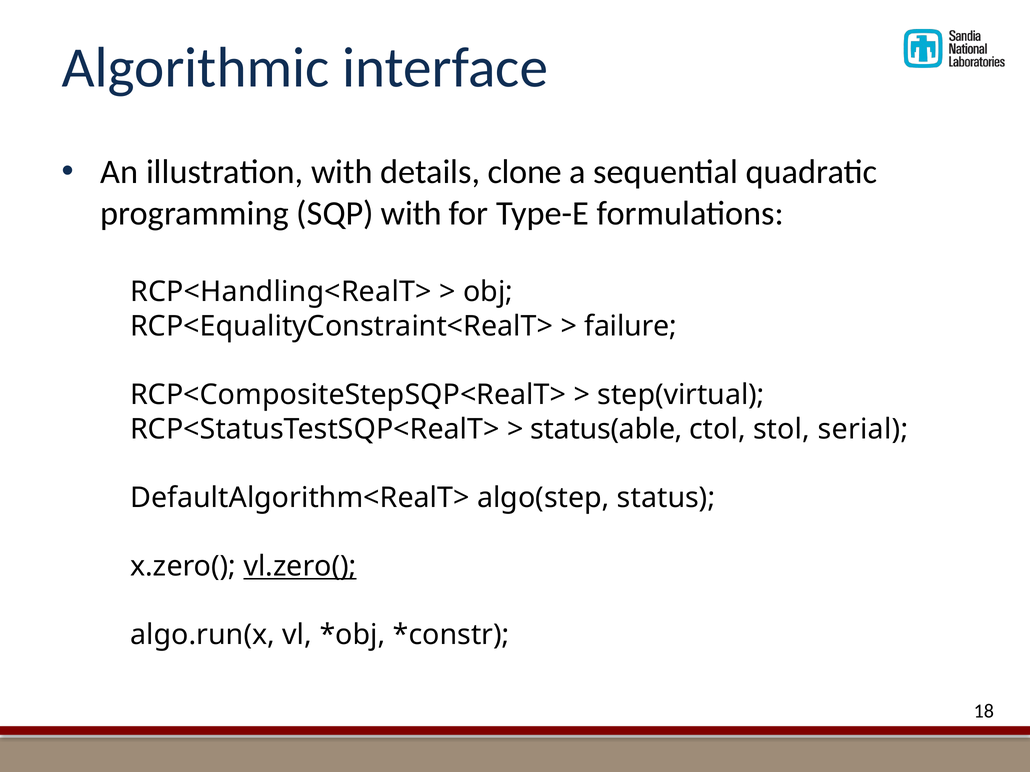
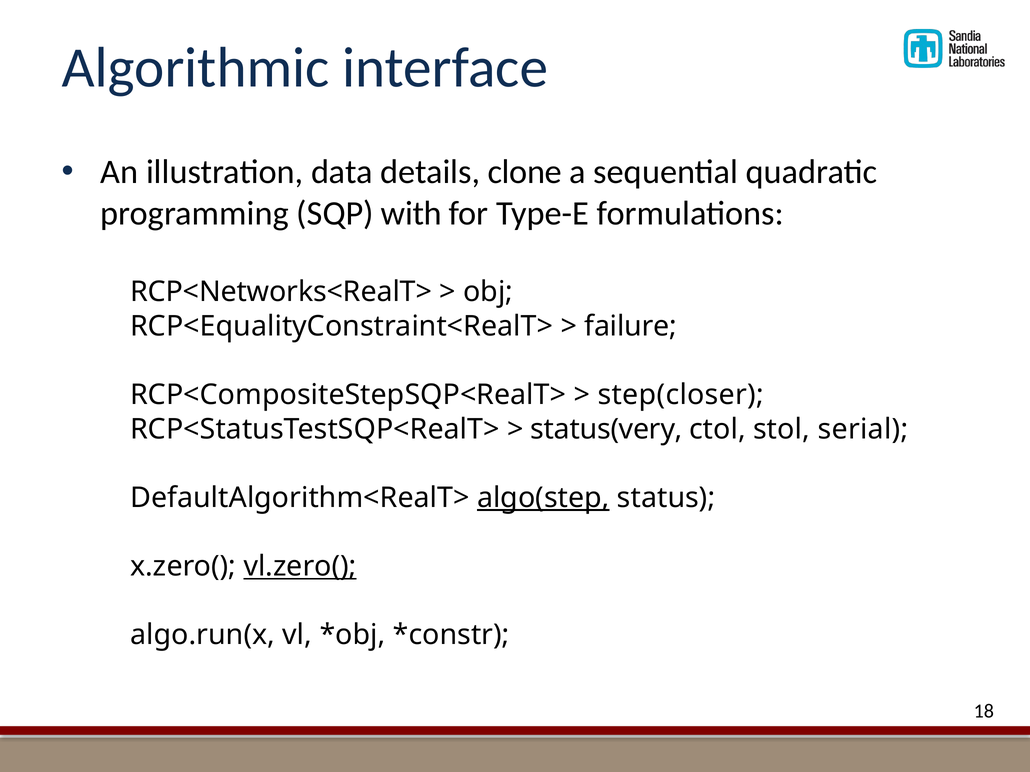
illustration with: with -> data
RCP<Handling<RealT>: RCP<Handling<RealT> -> RCP<Networks<RealT>
step(virtual: step(virtual -> step(closer
status(able: status(able -> status(very
algo(step underline: none -> present
